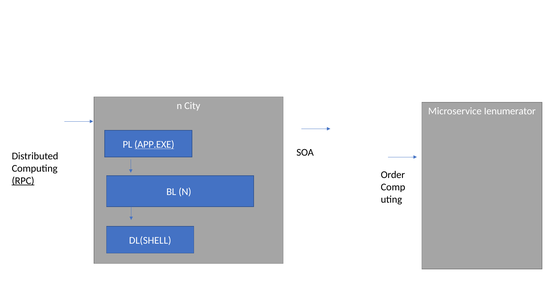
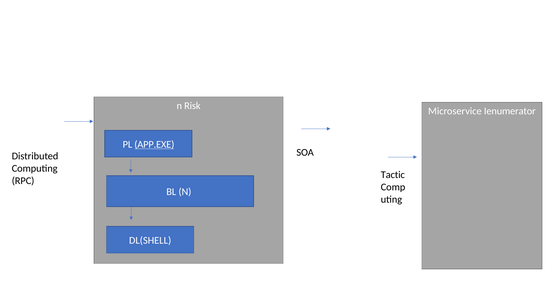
City: City -> Risk
Order: Order -> Tactic
RPC underline: present -> none
